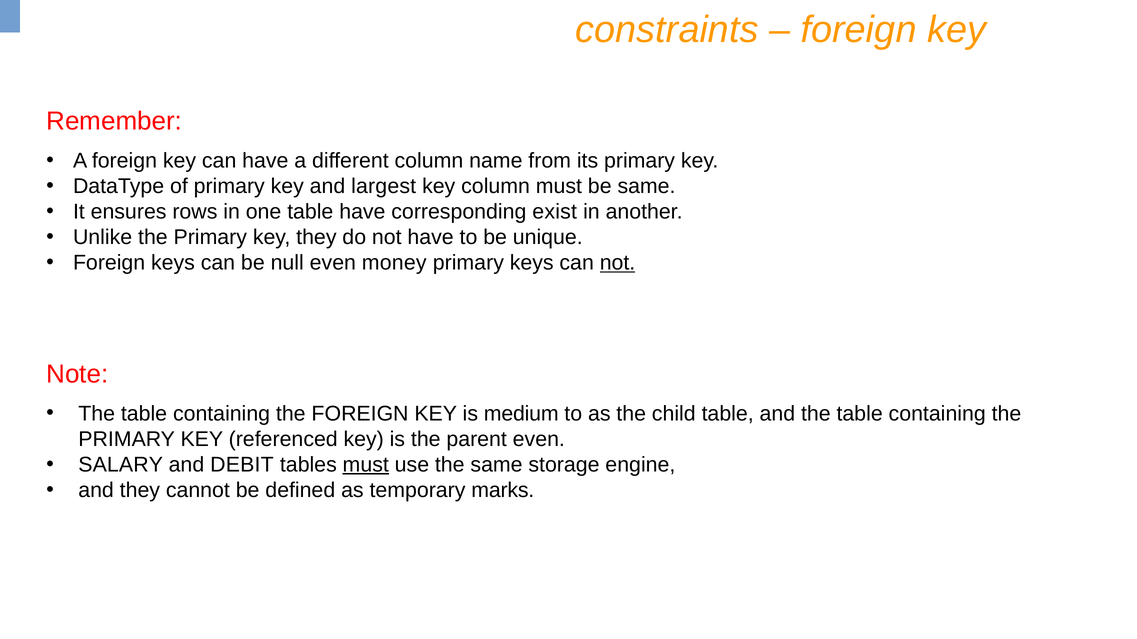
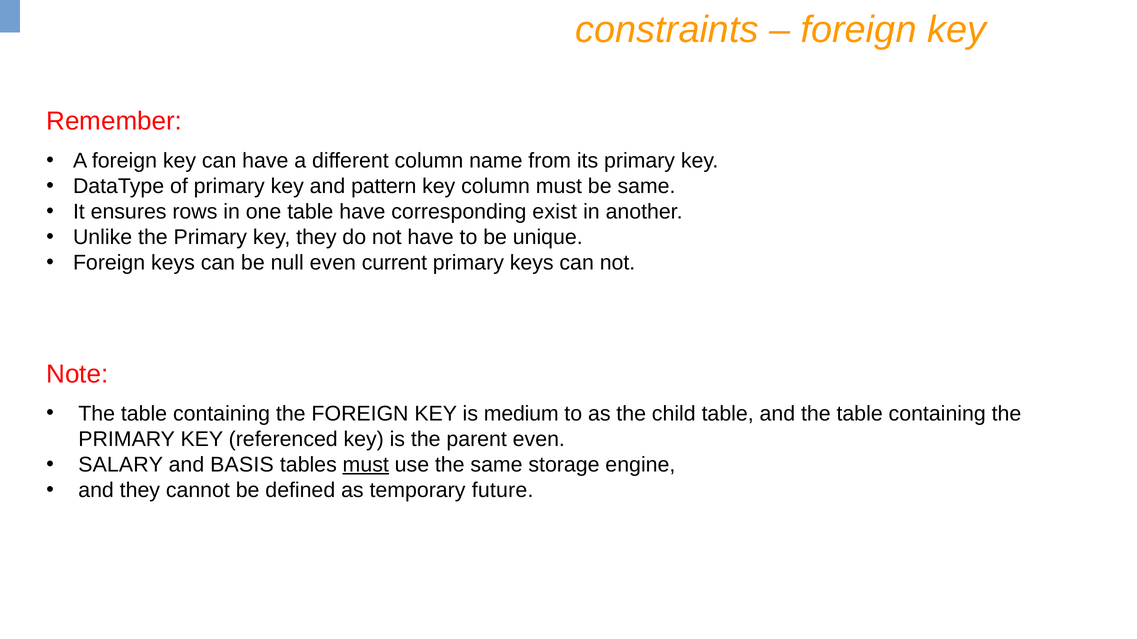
largest: largest -> pattern
money: money -> current
not at (617, 263) underline: present -> none
DEBIT: DEBIT -> BASIS
marks: marks -> future
